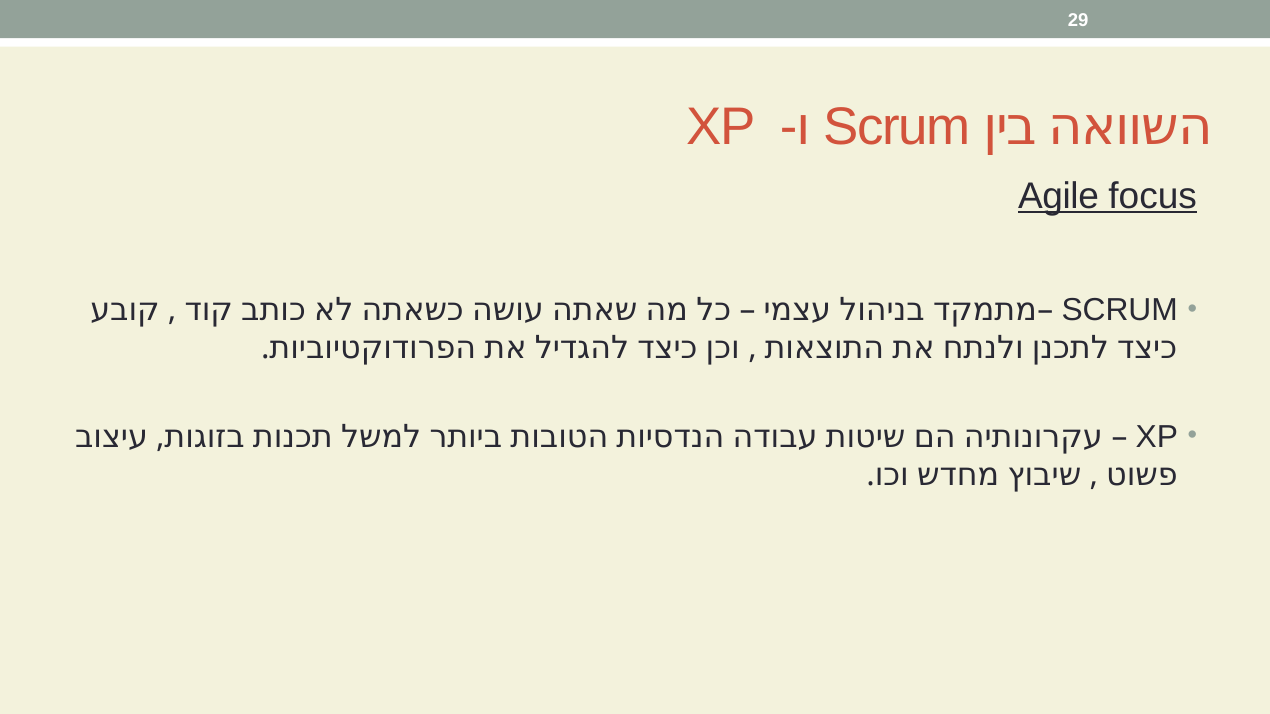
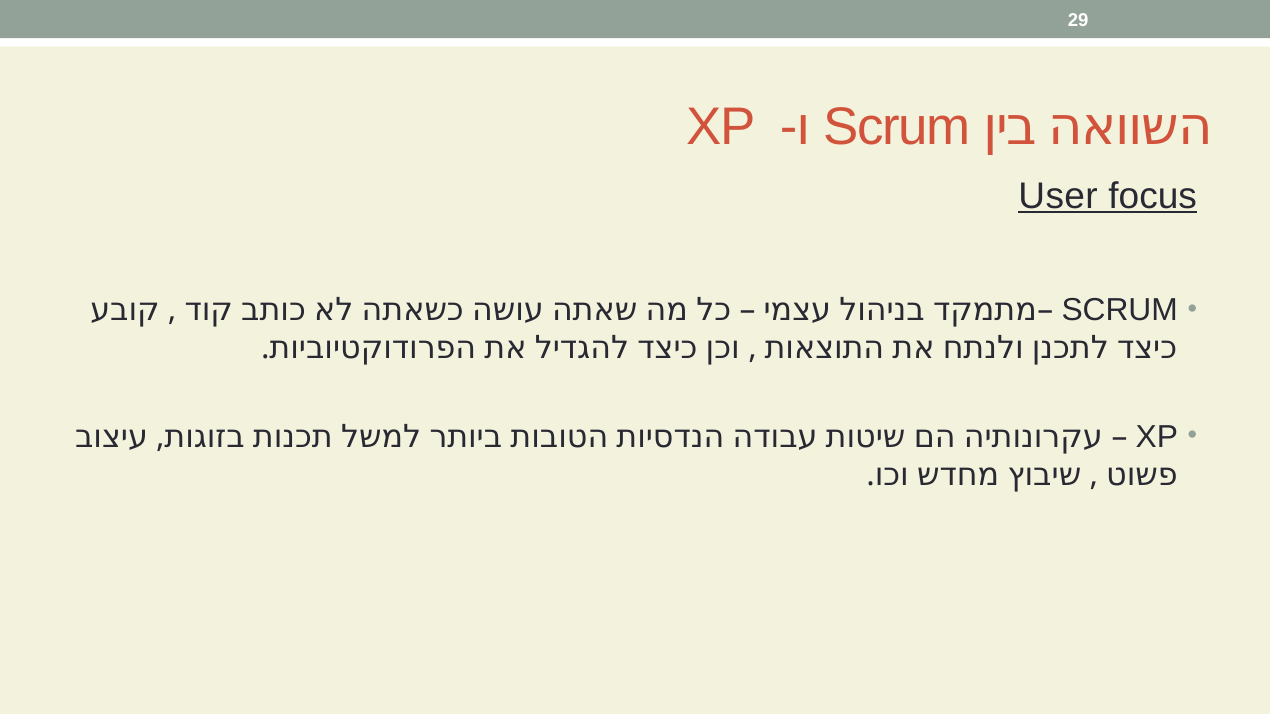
Agile: Agile -> User
